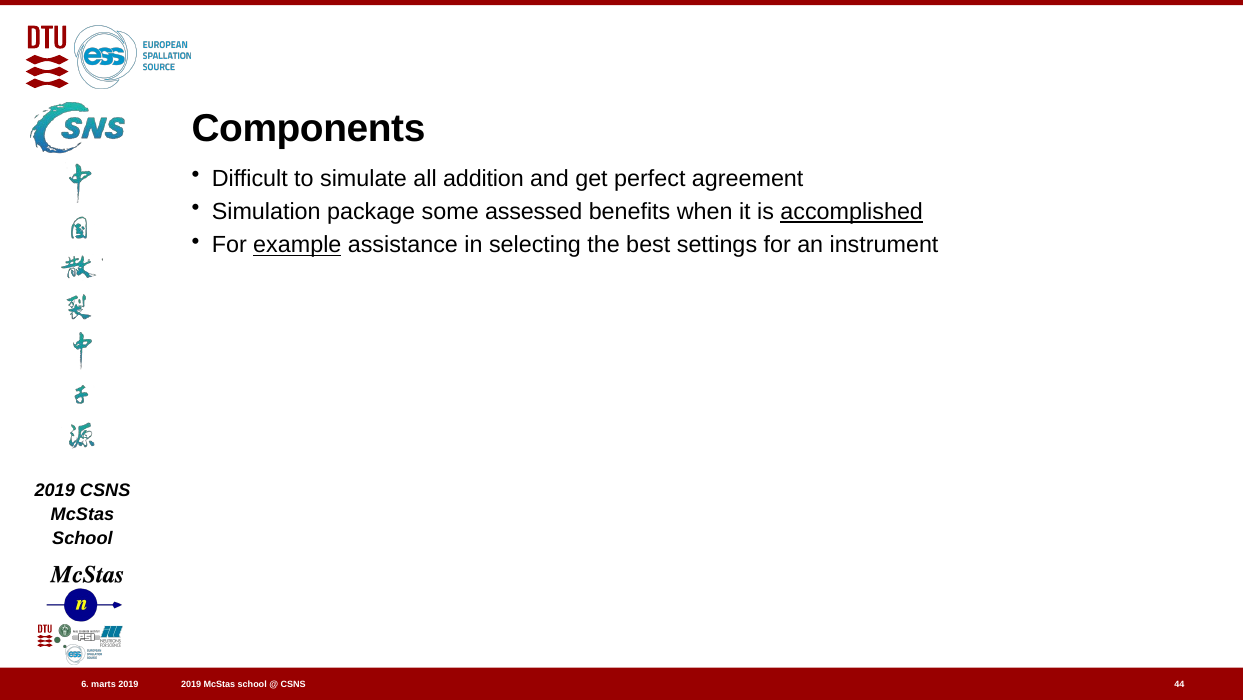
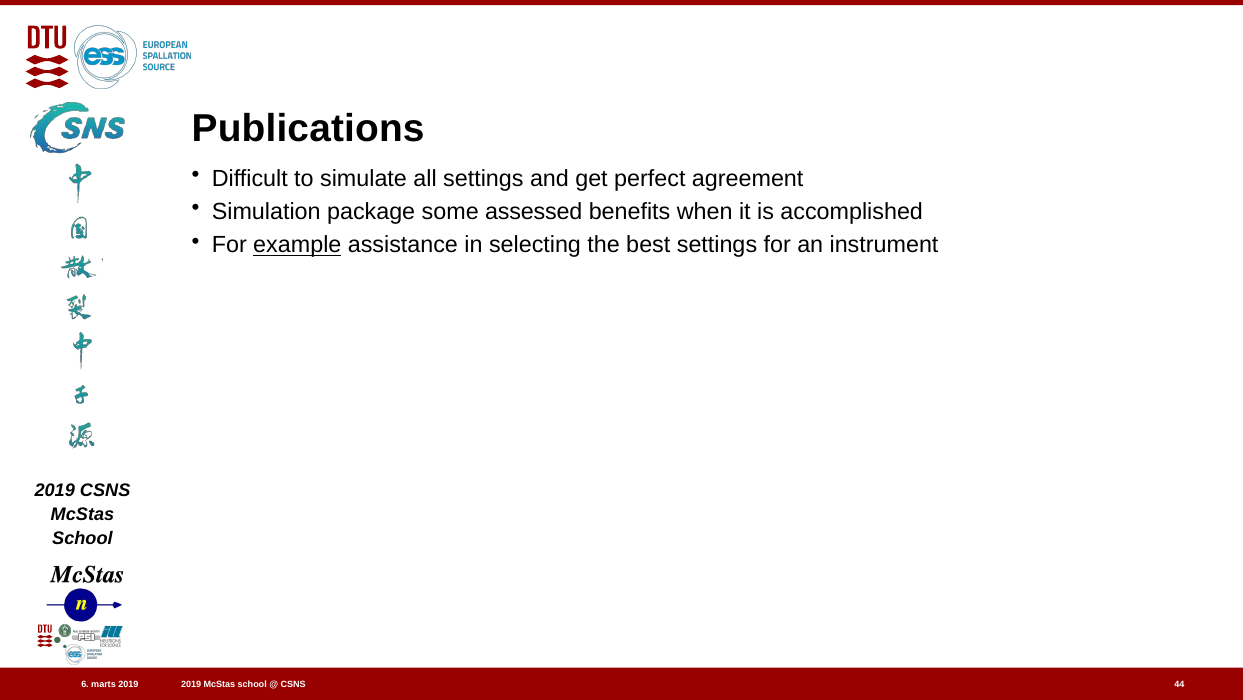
Components: Components -> Publications
all addition: addition -> settings
accomplished underline: present -> none
